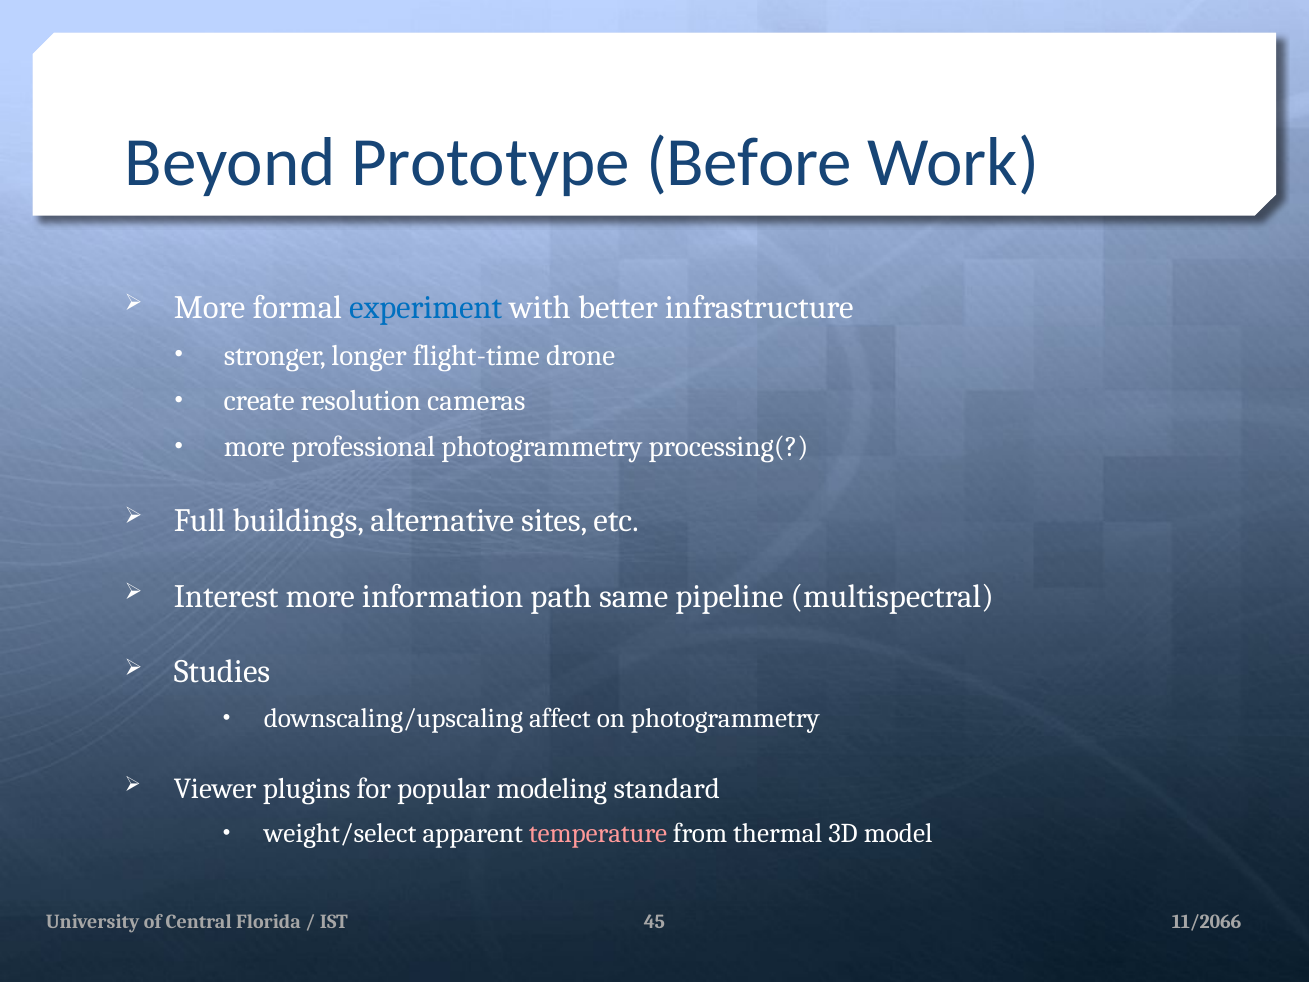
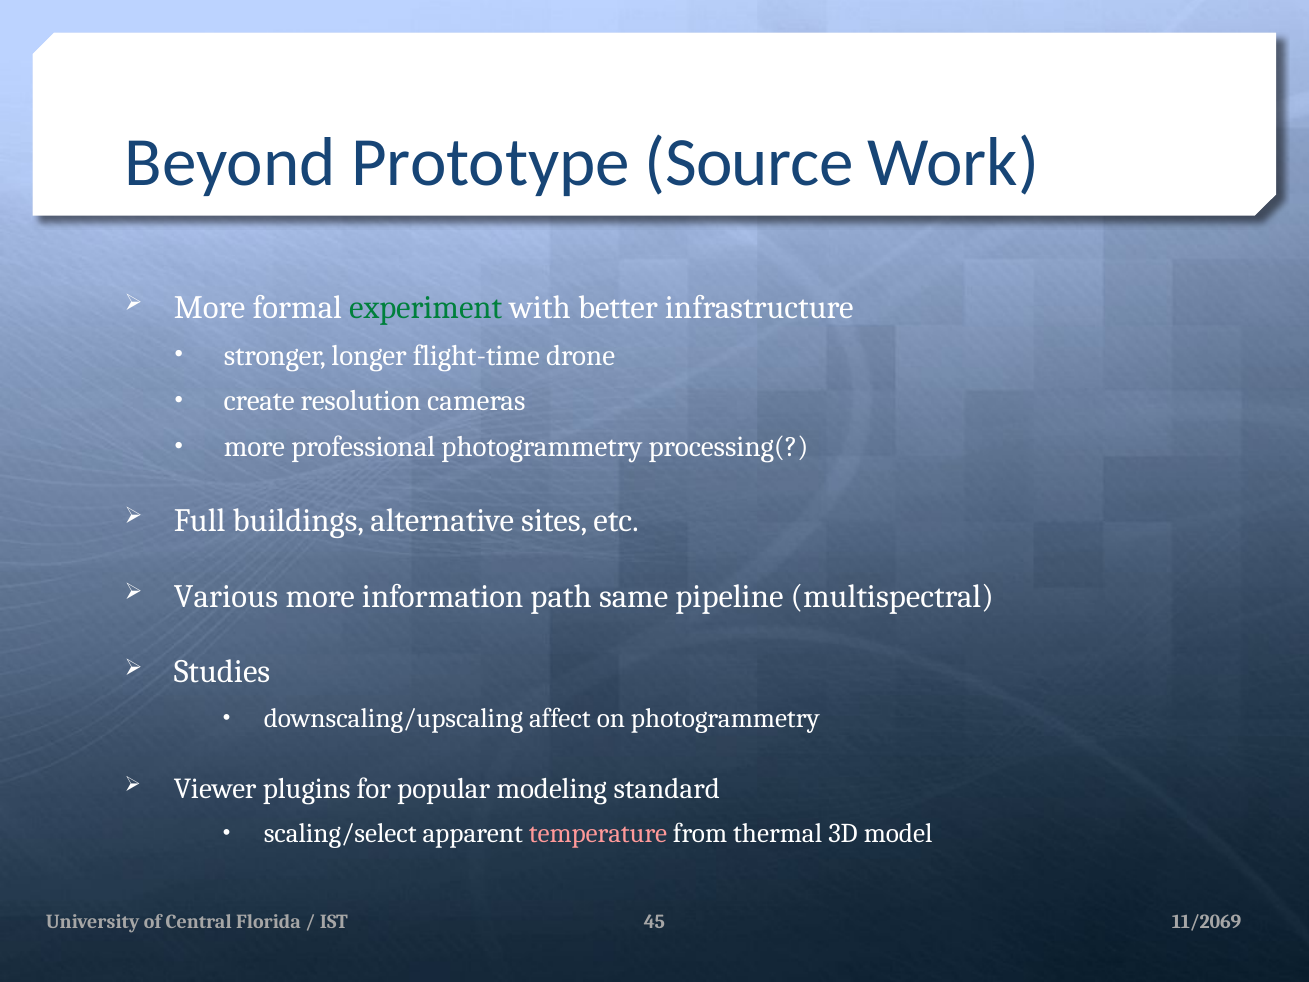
Before: Before -> Source
experiment colour: blue -> green
Interest: Interest -> Various
weight/select: weight/select -> scaling/select
11/2066: 11/2066 -> 11/2069
